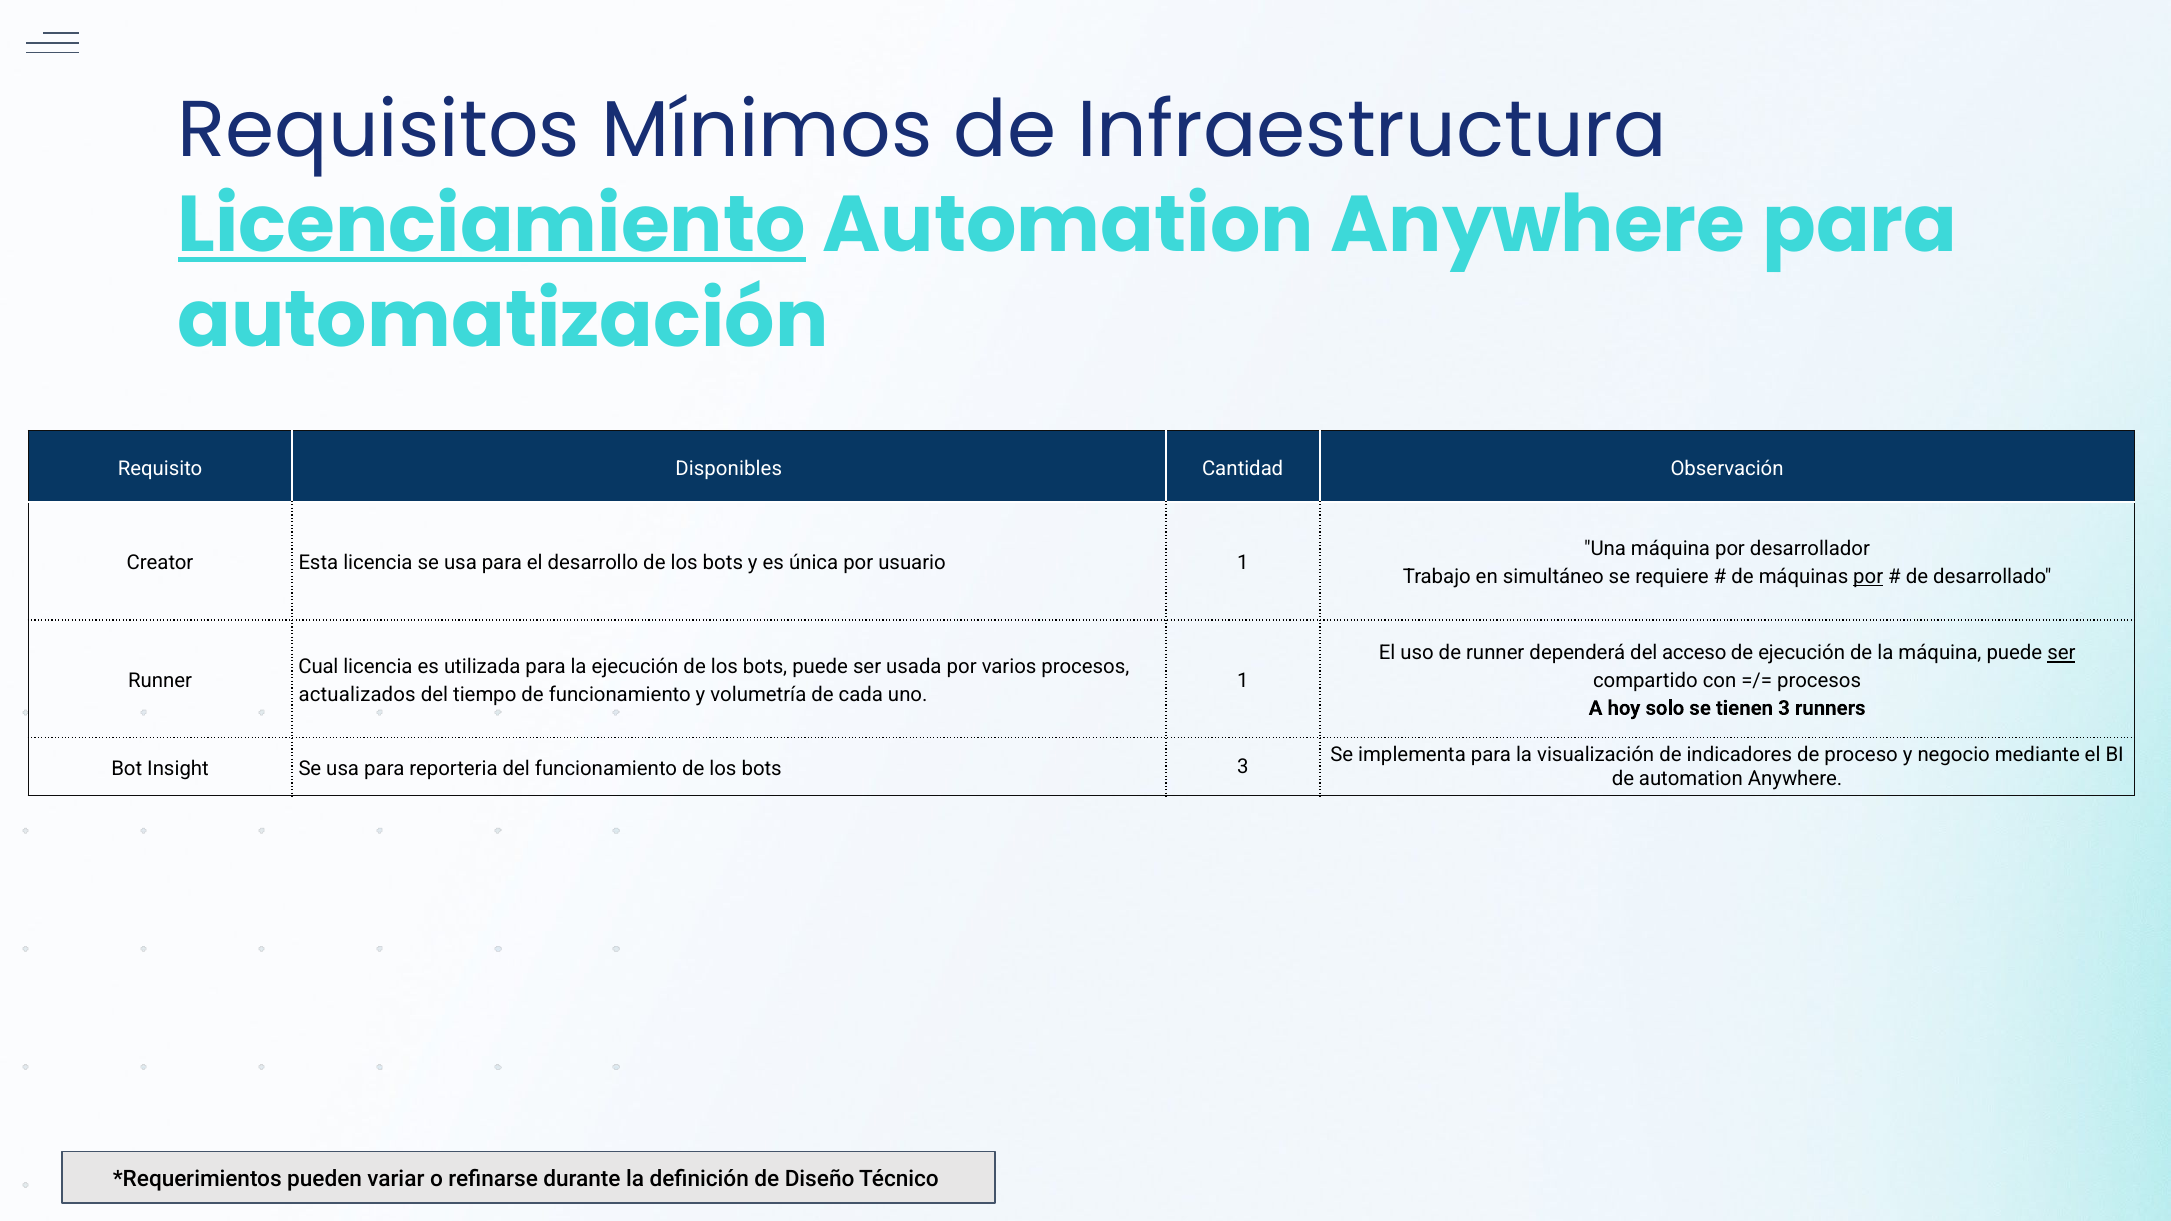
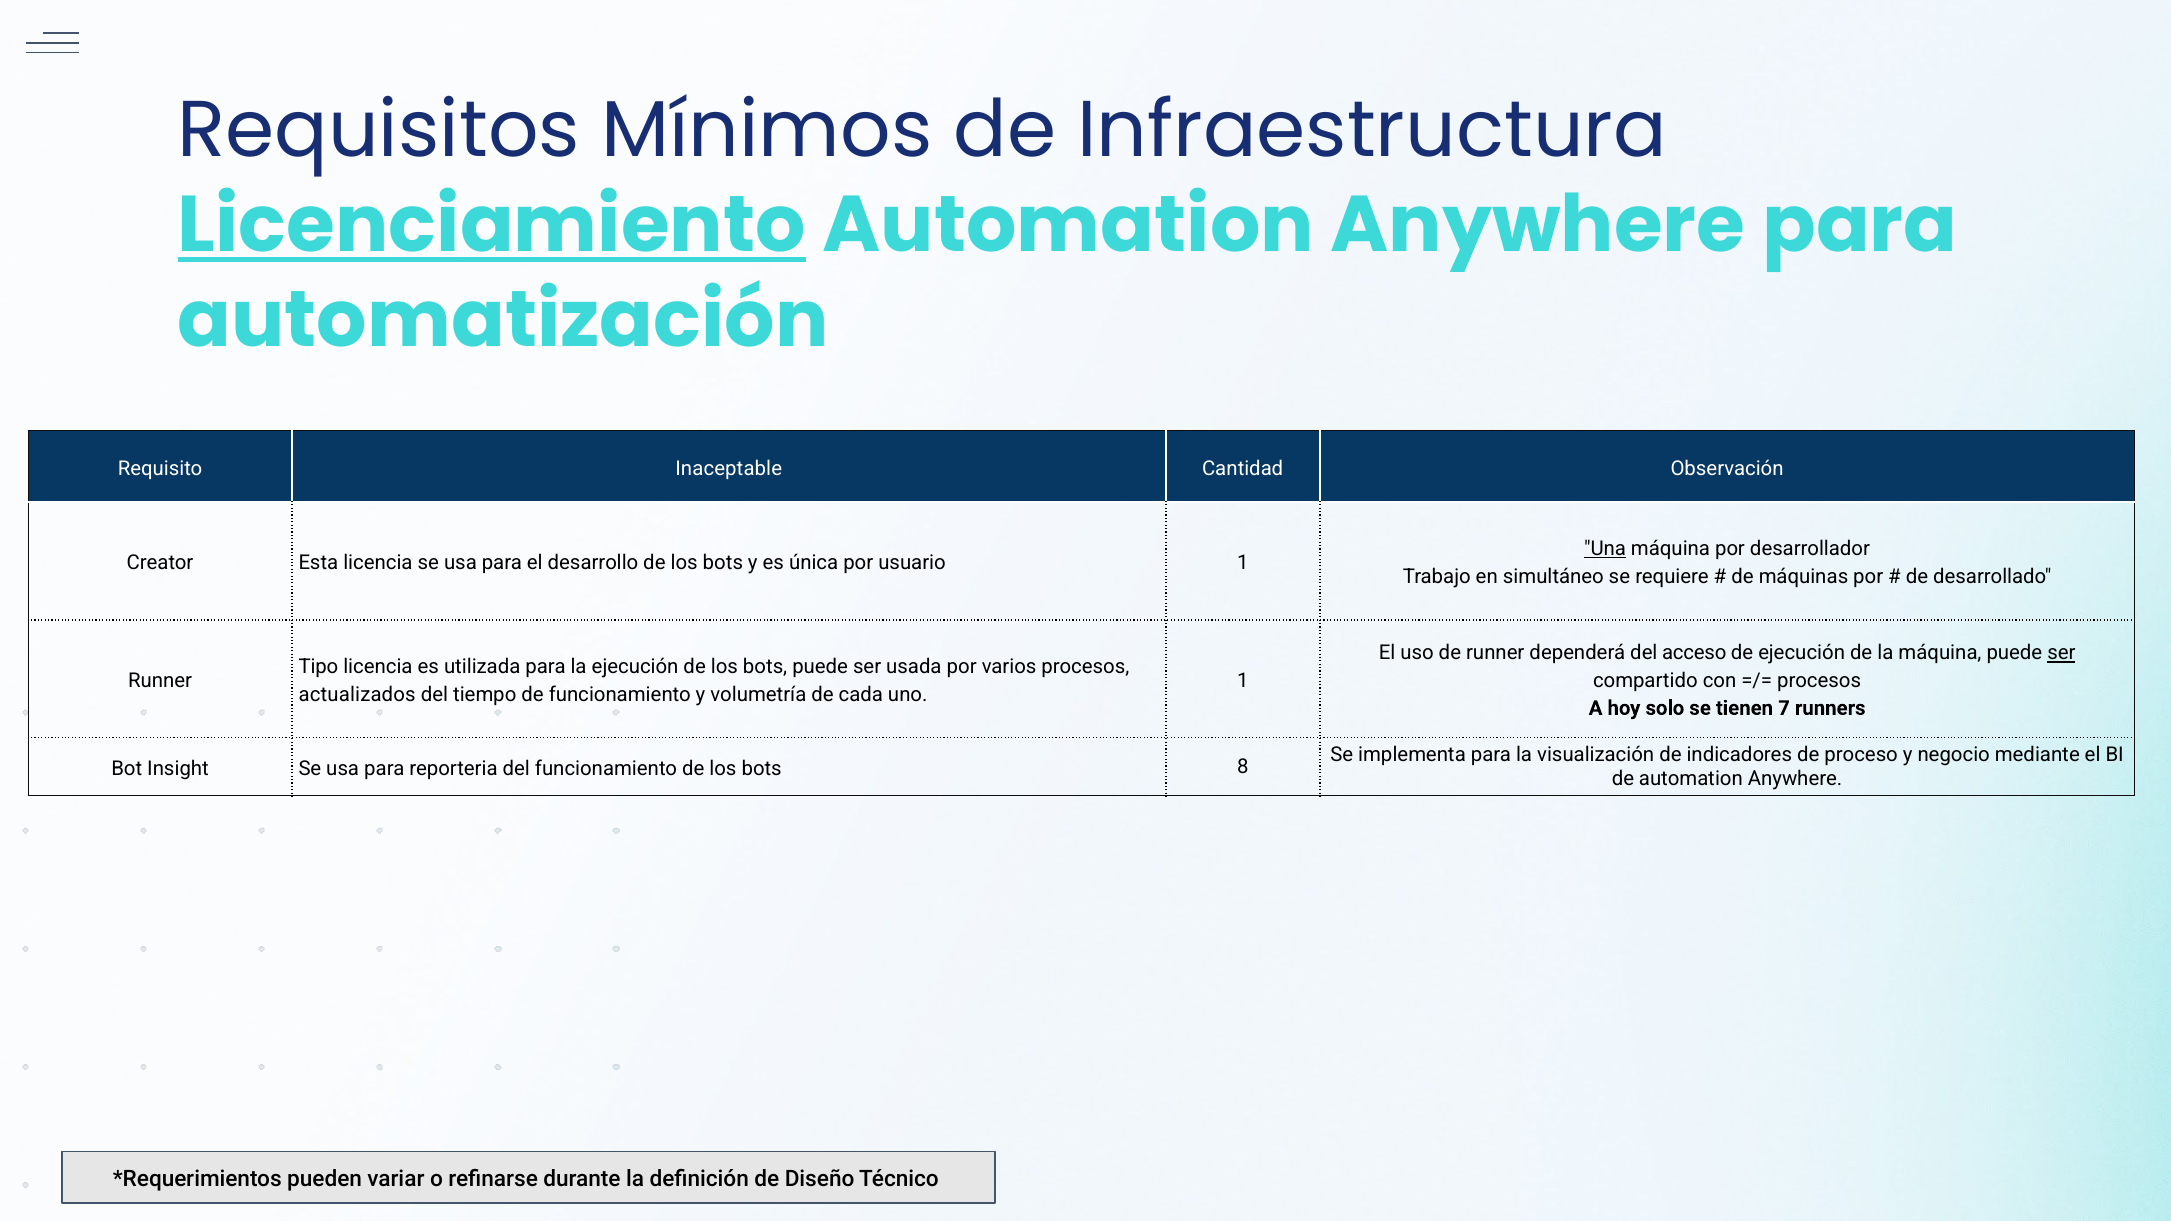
Disponibles: Disponibles -> Inaceptable
Una underline: none -> present
por at (1868, 577) underline: present -> none
Cual: Cual -> Tipo
tienen 3: 3 -> 7
bots 3: 3 -> 8
